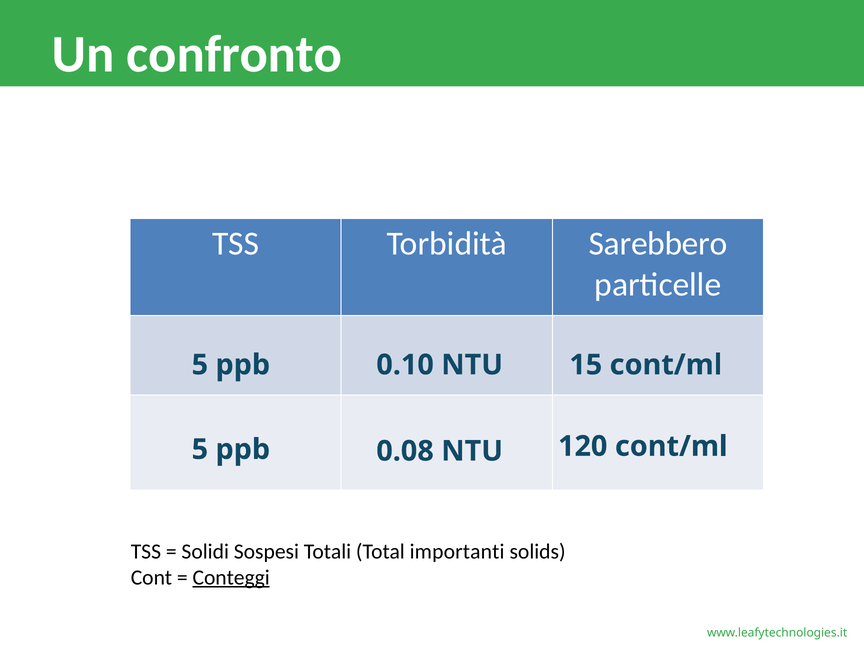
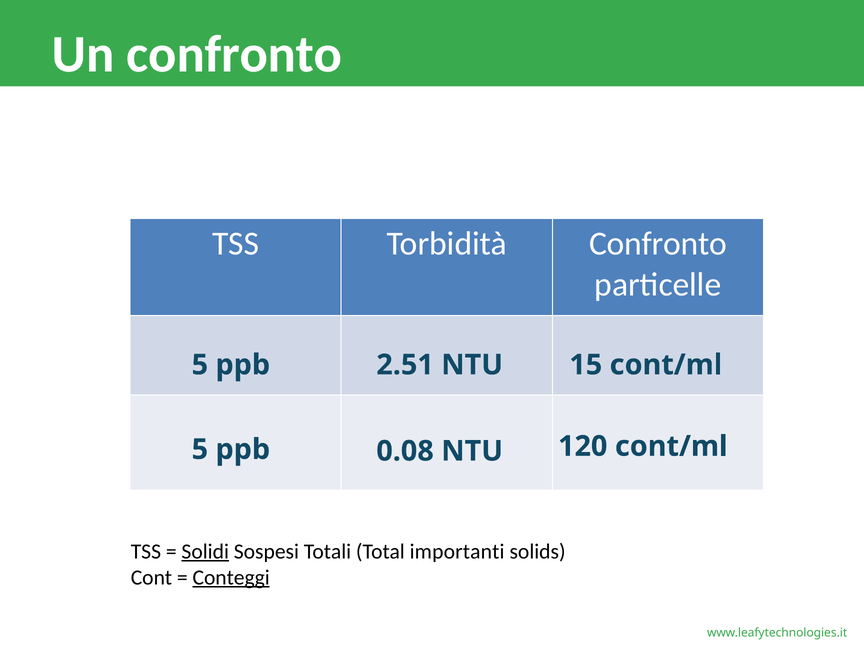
Torbidità Sarebbero: Sarebbero -> Confronto
0.10: 0.10 -> 2.51
Solidi underline: none -> present
